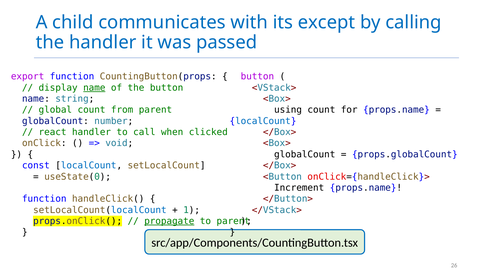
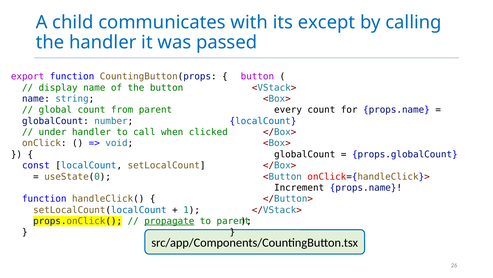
name at (94, 87) underline: present -> none
using: using -> every
react: react -> under
